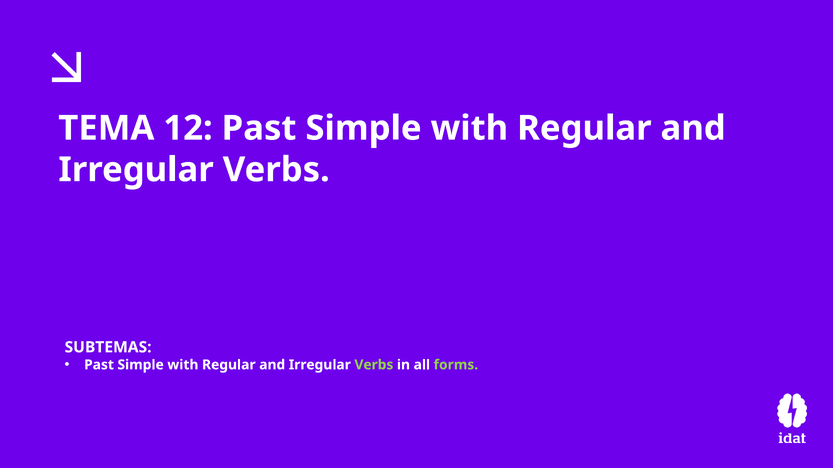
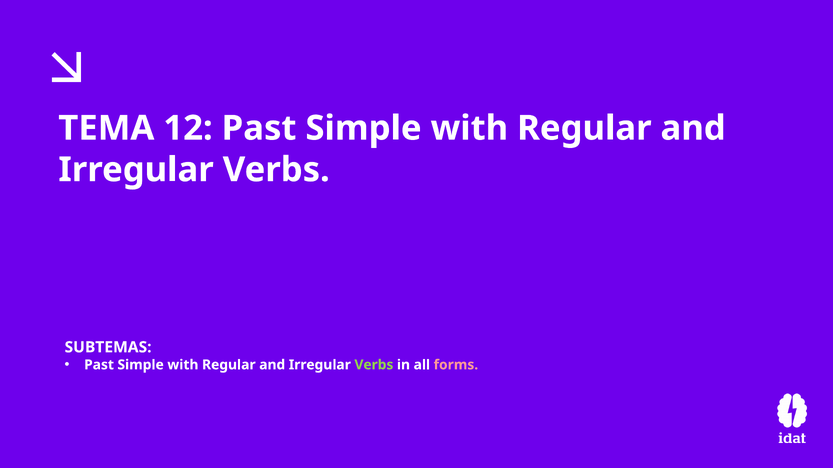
forms colour: light green -> pink
